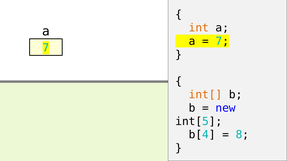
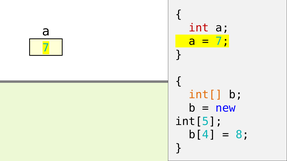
int colour: orange -> red
